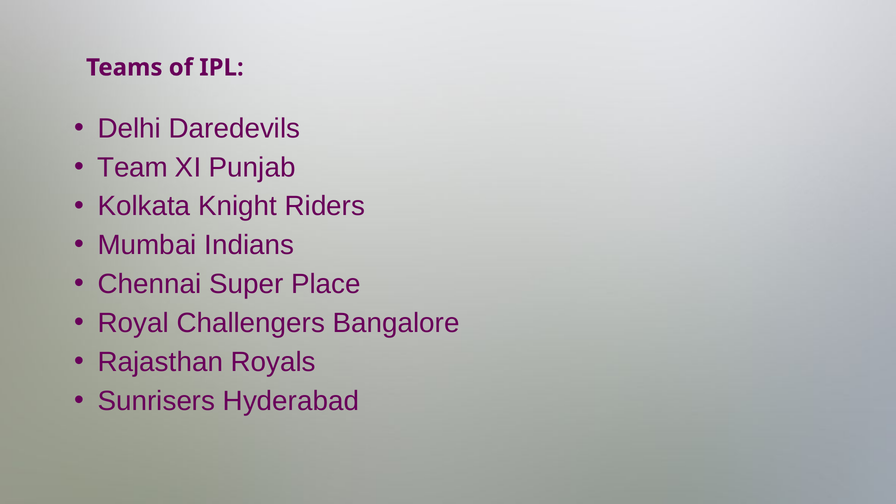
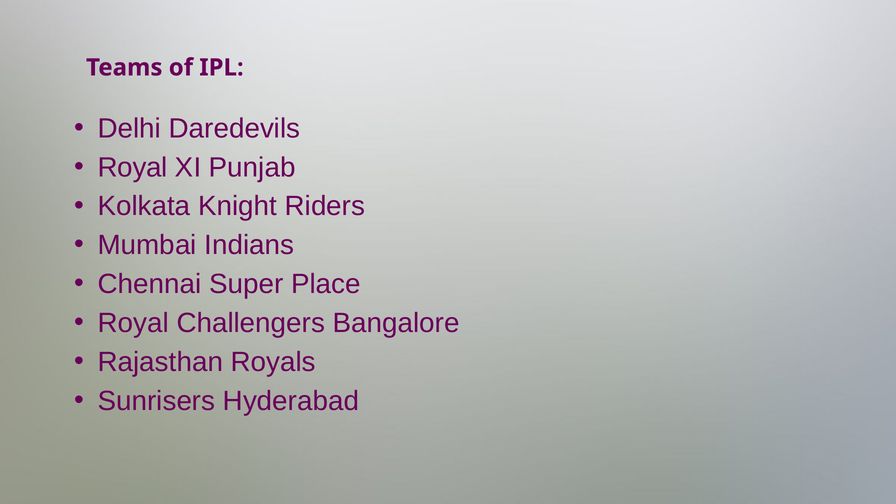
Team at (133, 167): Team -> Royal
